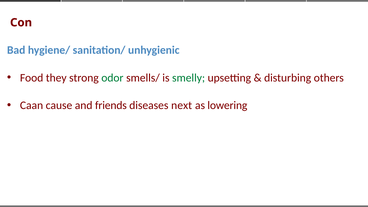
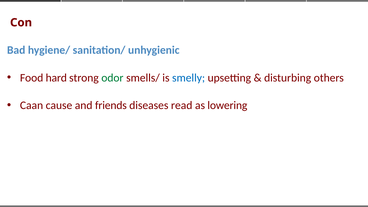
they: they -> hard
smelly colour: green -> blue
next: next -> read
